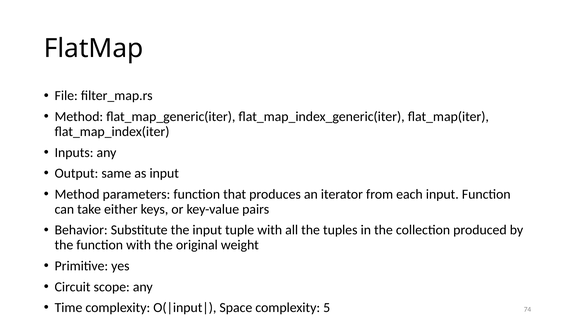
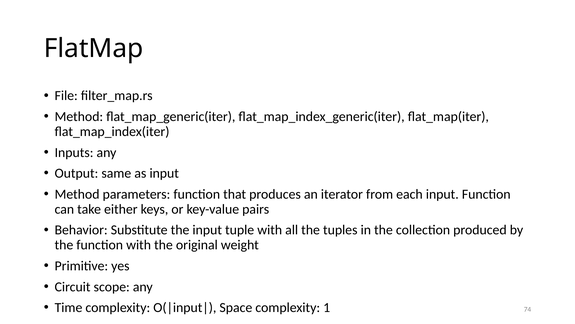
5: 5 -> 1
